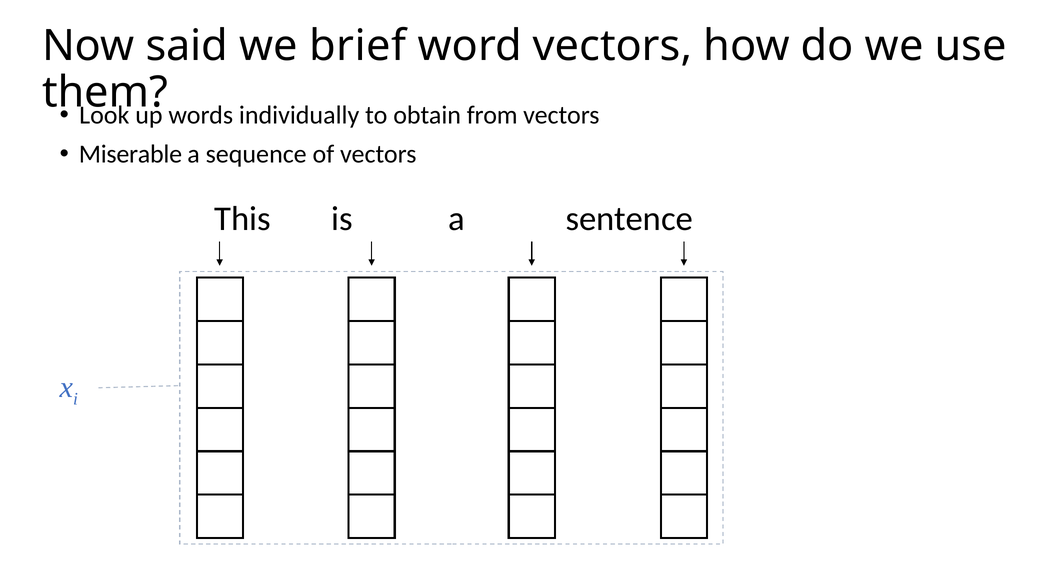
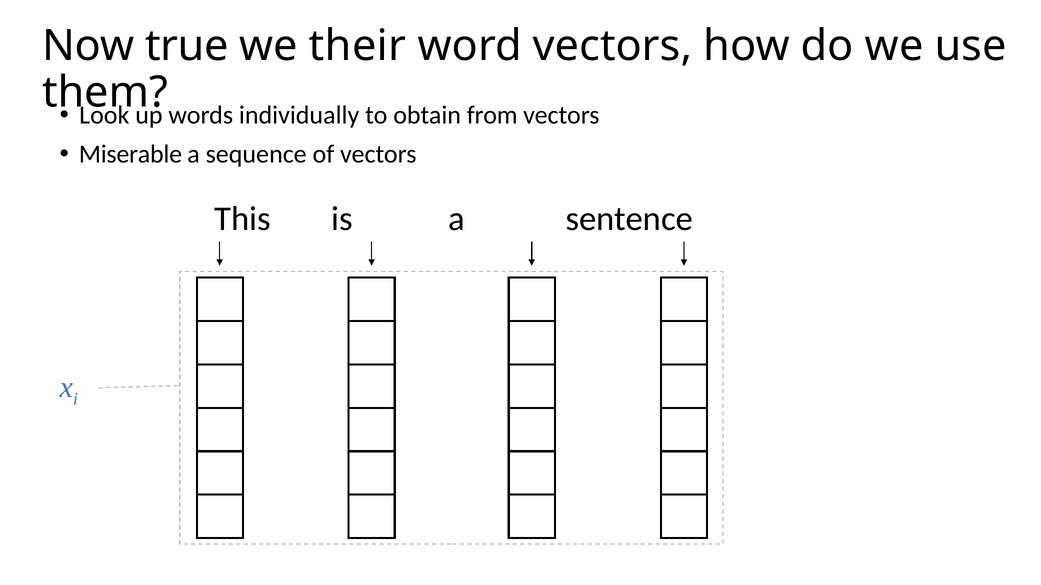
said: said -> true
brief: brief -> their
